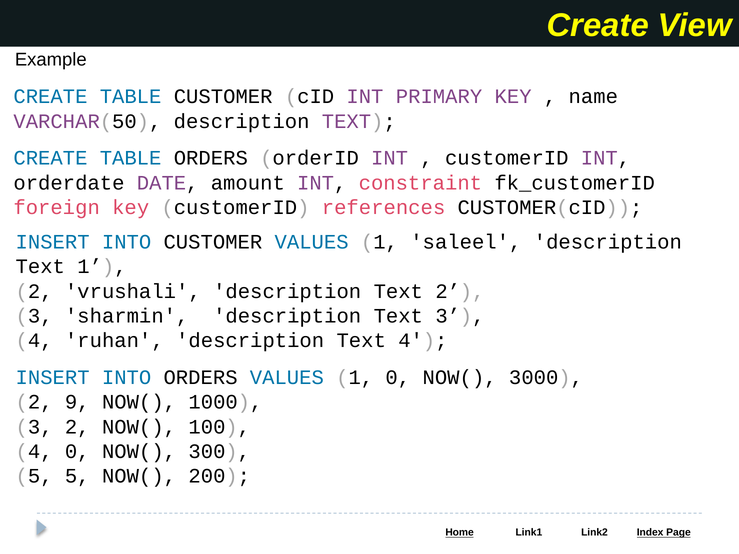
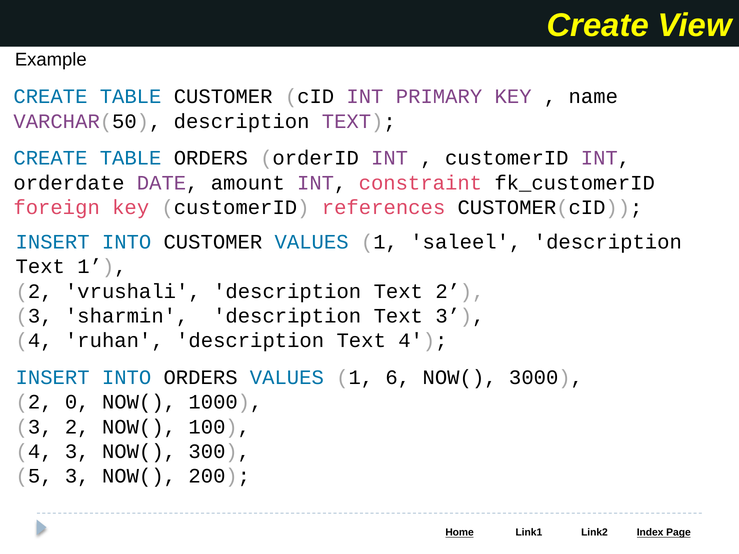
1 0: 0 -> 6
9: 9 -> 0
4 0: 0 -> 3
5 5: 5 -> 3
